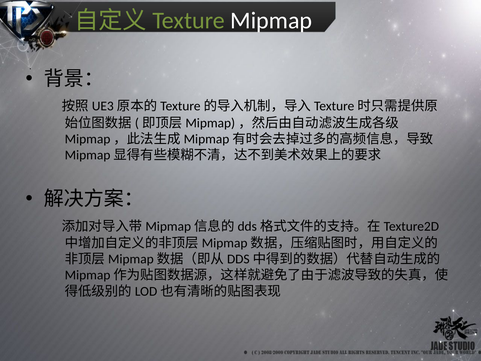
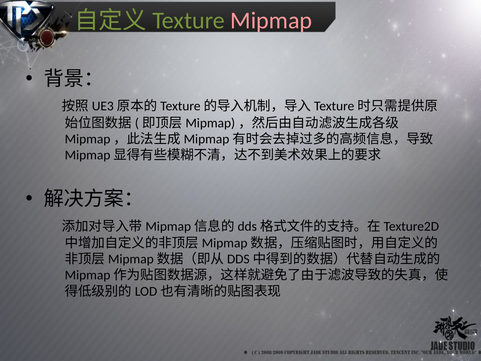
Mipmap colour: white -> pink
